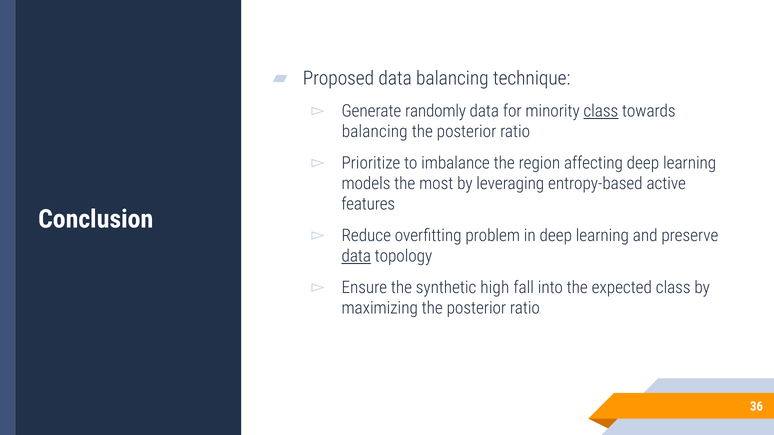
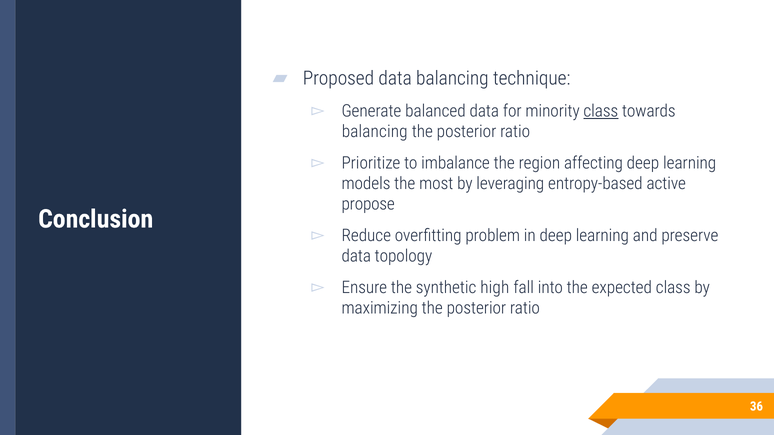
randomly: randomly -> balanced
features: features -> propose
data at (356, 256) underline: present -> none
